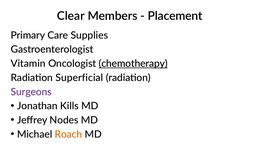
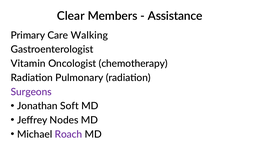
Placement: Placement -> Assistance
Supplies: Supplies -> Walking
chemotherapy underline: present -> none
Superficial: Superficial -> Pulmonary
Kills: Kills -> Soft
Roach colour: orange -> purple
